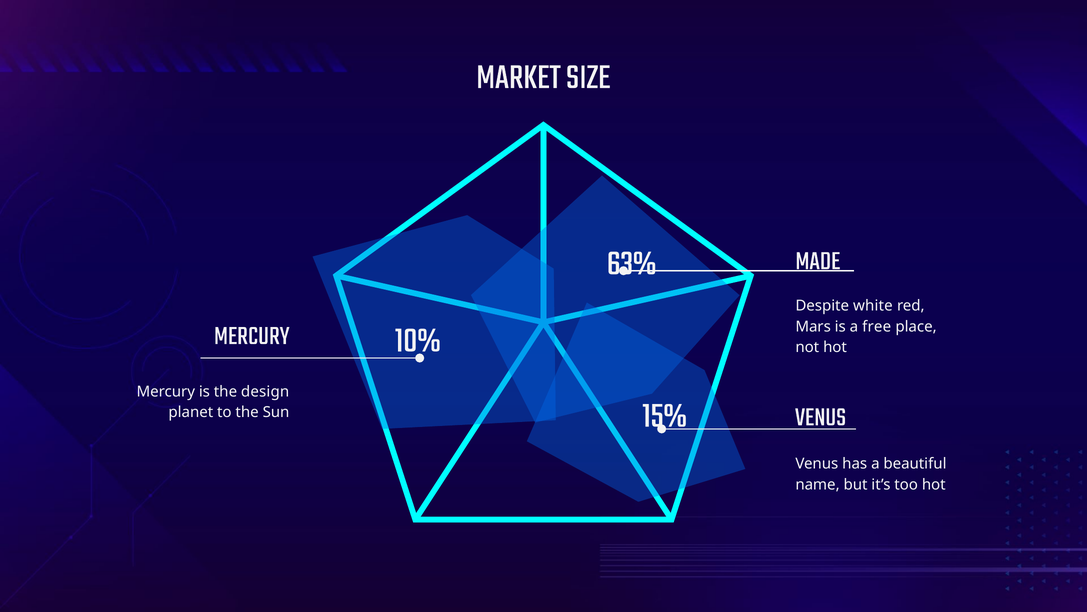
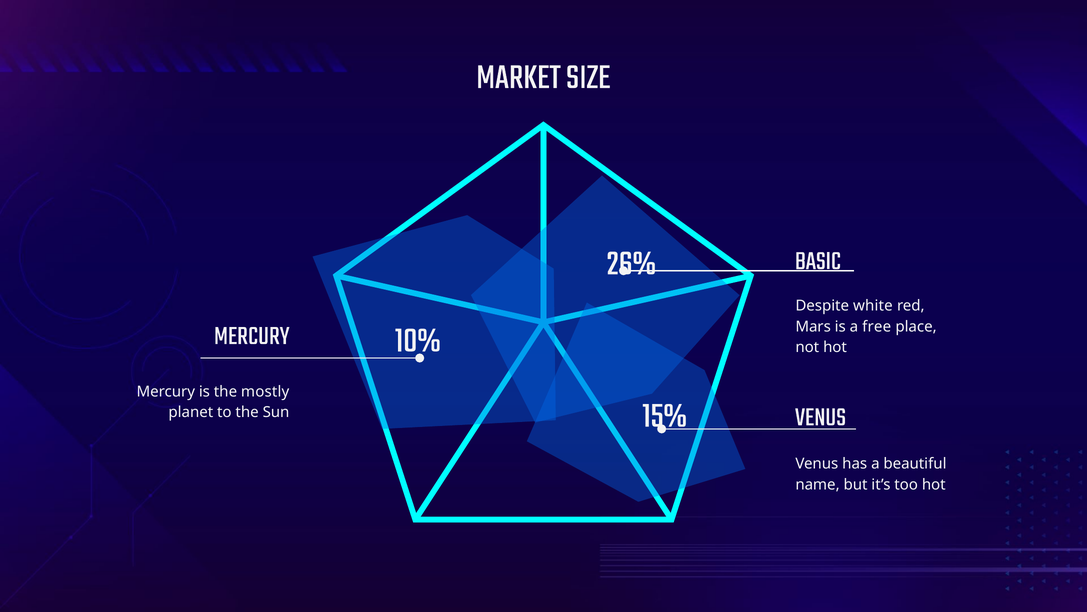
63%: 63% -> 26%
MADE: MADE -> BASIC
design: design -> mostly
